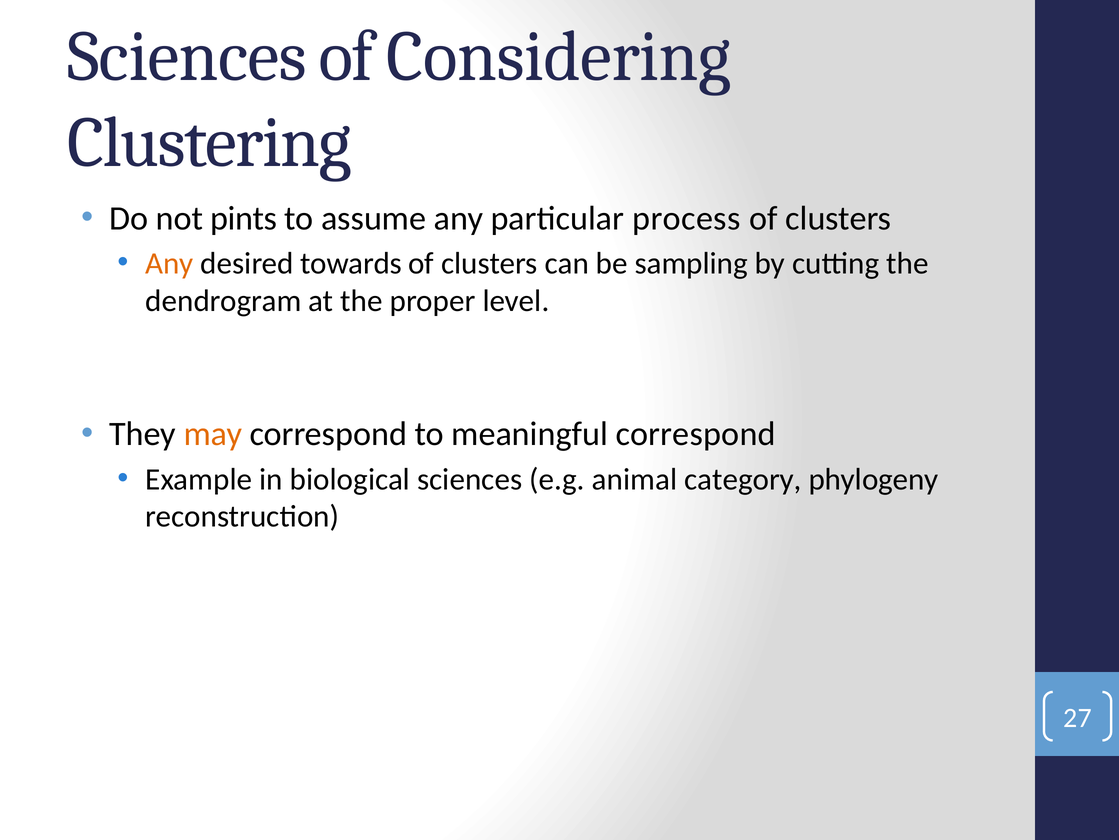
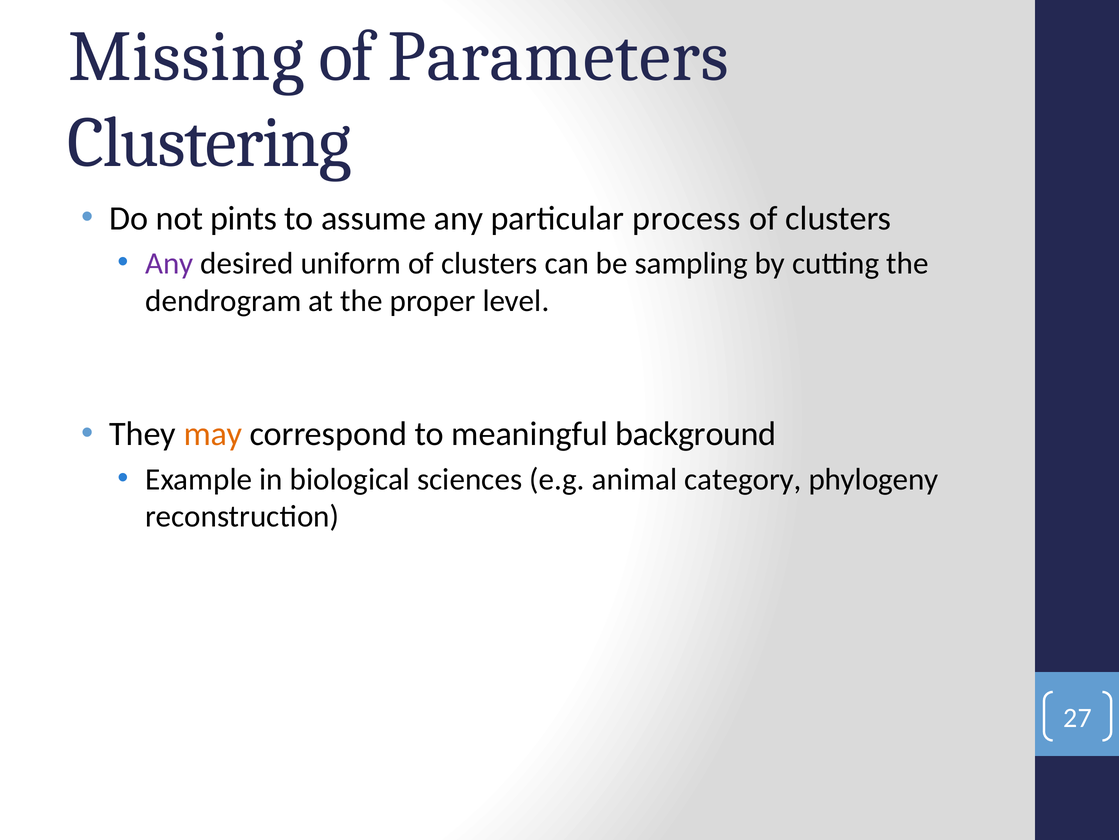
Sciences at (187, 57): Sciences -> Missing
Considering: Considering -> Parameters
Any at (169, 263) colour: orange -> purple
towards: towards -> uniform
meaningful correspond: correspond -> background
